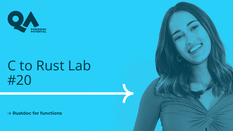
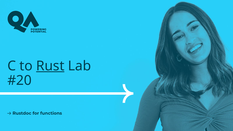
Rust underline: none -> present
